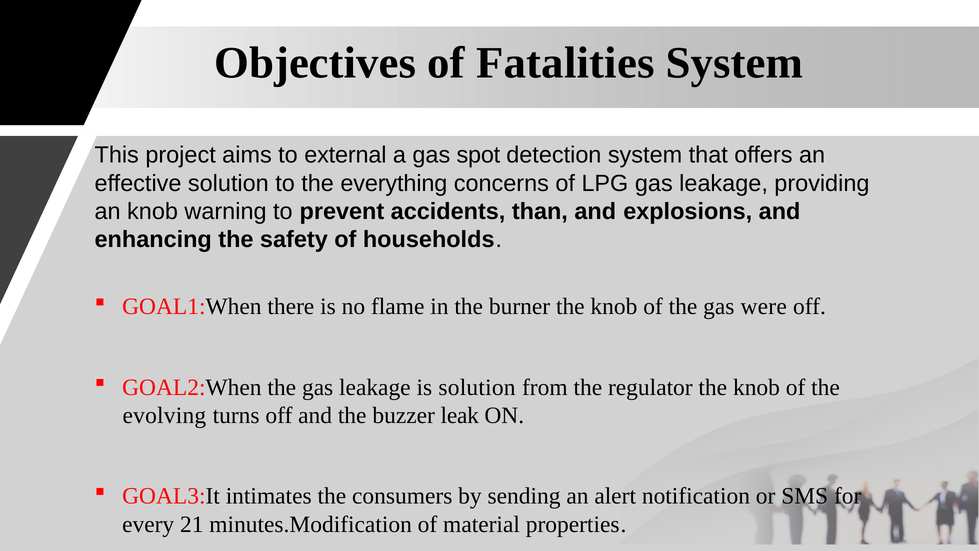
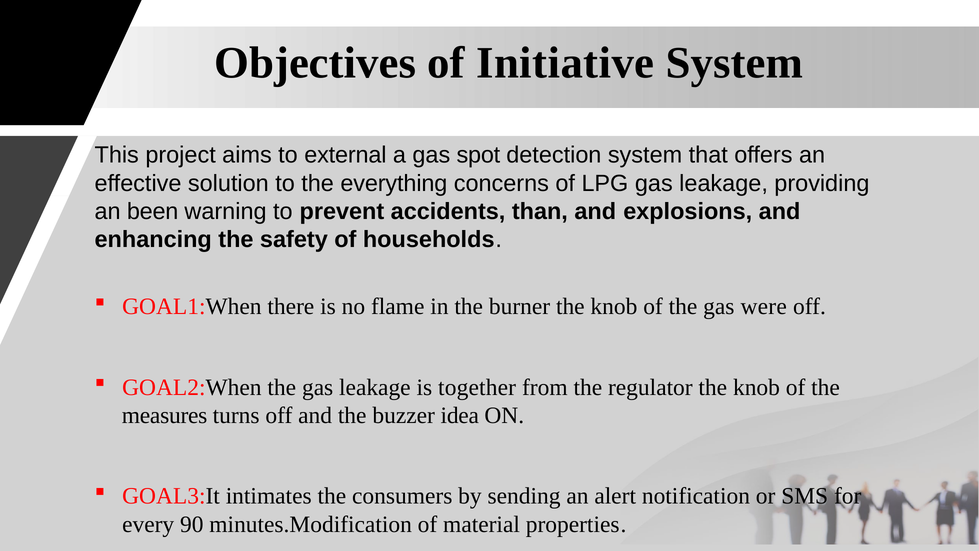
Fatalities: Fatalities -> Initiative
an knob: knob -> been
is solution: solution -> together
evolving: evolving -> measures
leak: leak -> idea
21: 21 -> 90
